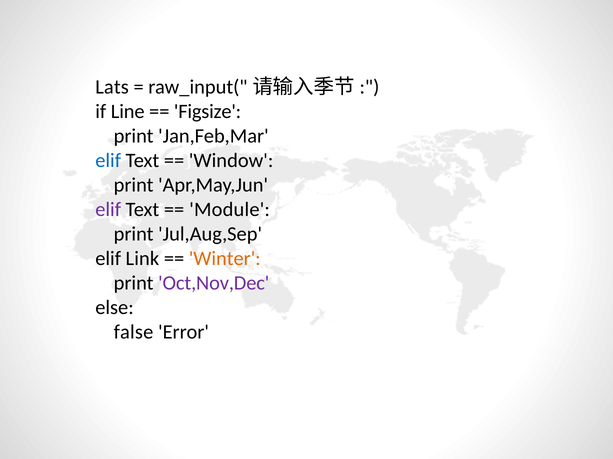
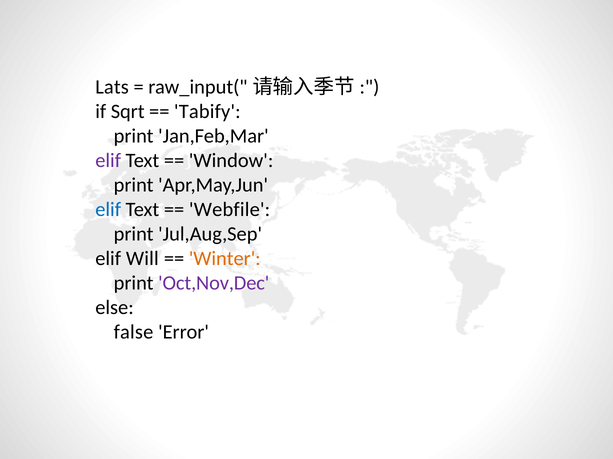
Line: Line -> Sqrt
Figsize: Figsize -> Tabify
elif at (108, 161) colour: blue -> purple
elif at (108, 210) colour: purple -> blue
Module: Module -> Webfile
Link: Link -> Will
